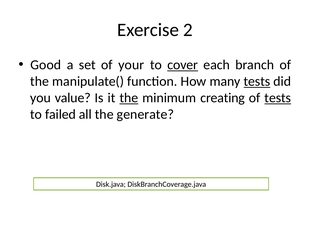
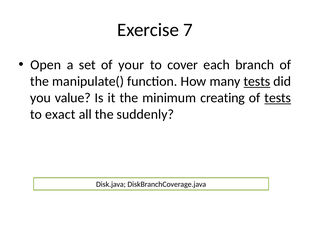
2: 2 -> 7
Good: Good -> Open
cover underline: present -> none
the at (129, 98) underline: present -> none
failed: failed -> exact
generate: generate -> suddenly
